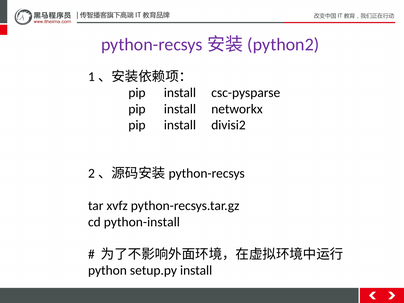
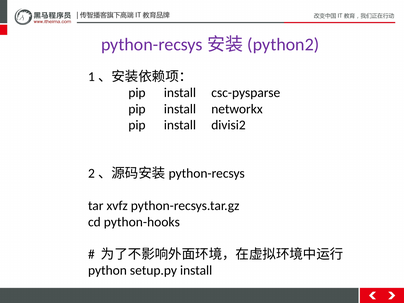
python-install: python-install -> python-hooks
